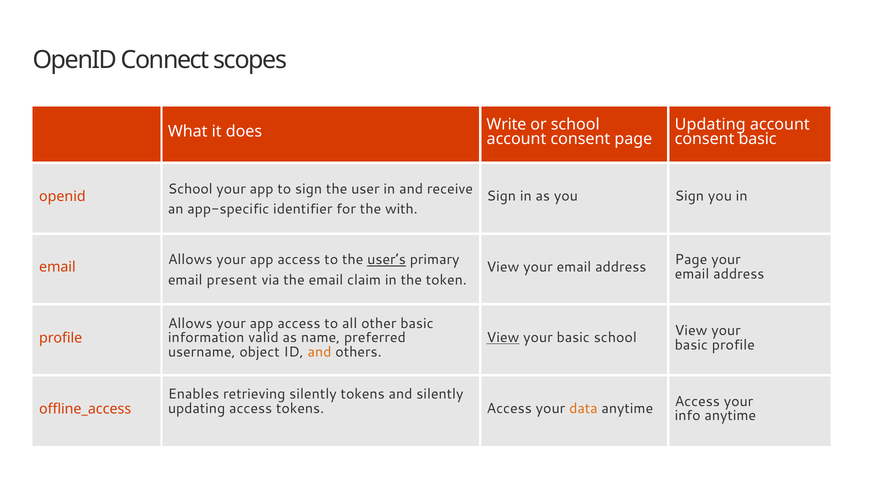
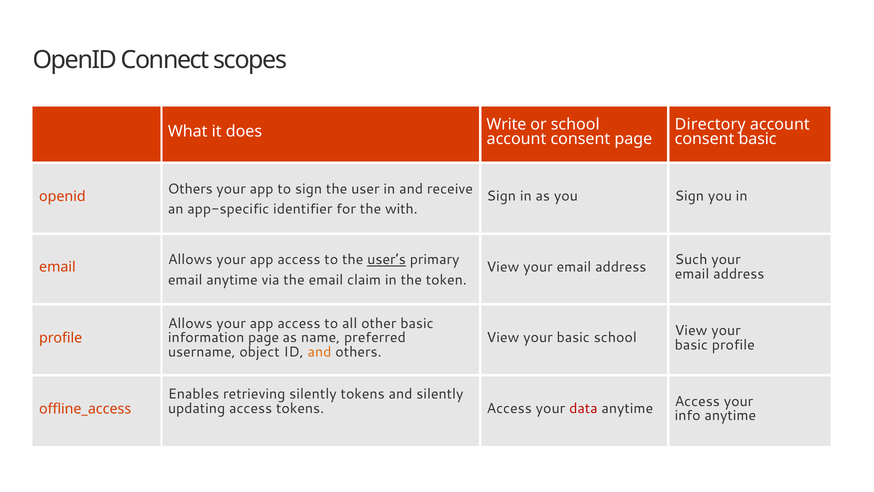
Updating at (710, 124): Updating -> Directory
School at (190, 189): School -> Others
address Page: Page -> Such
email present: present -> anytime
information valid: valid -> page
View at (503, 337) underline: present -> none
data colour: orange -> red
